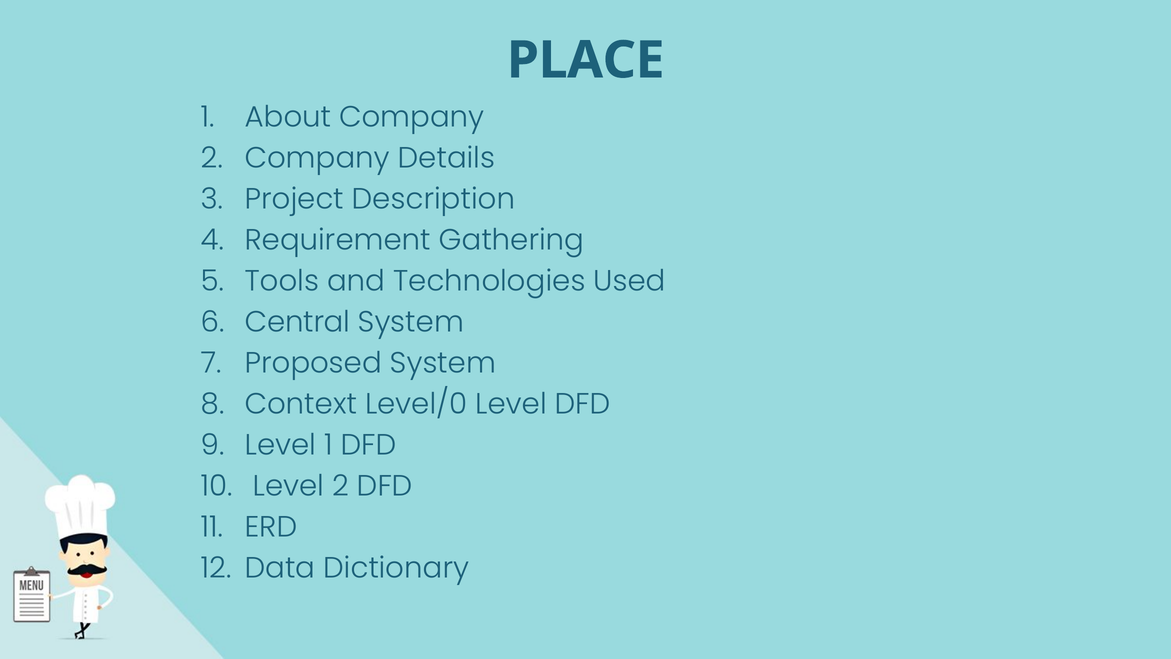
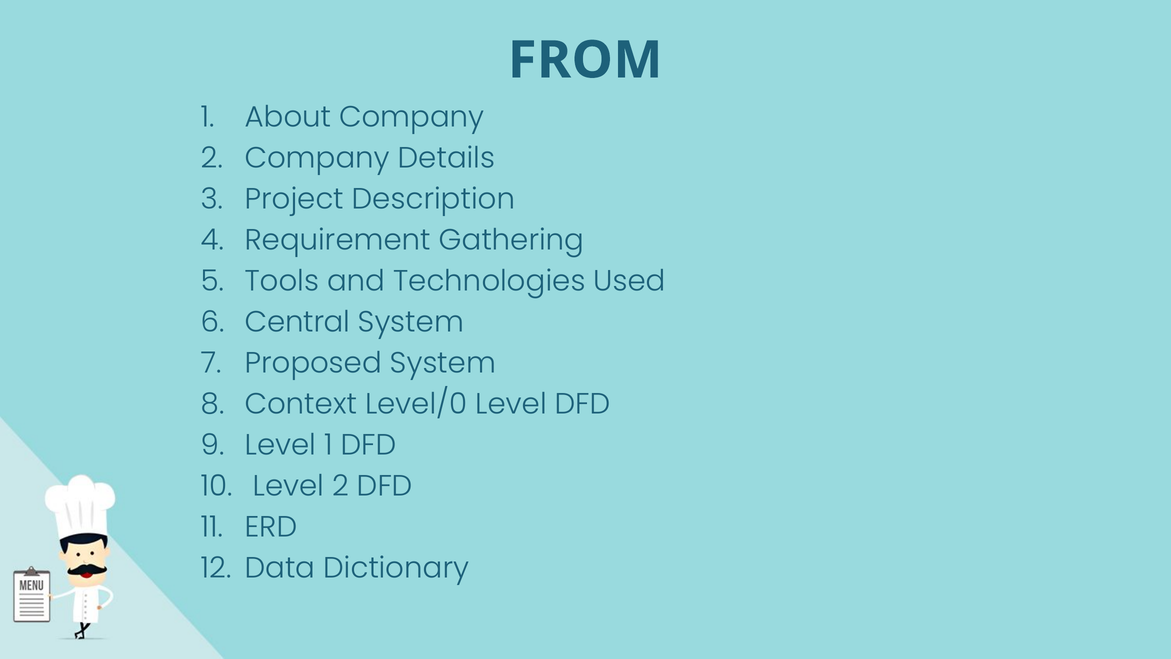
PLACE: PLACE -> FROM
